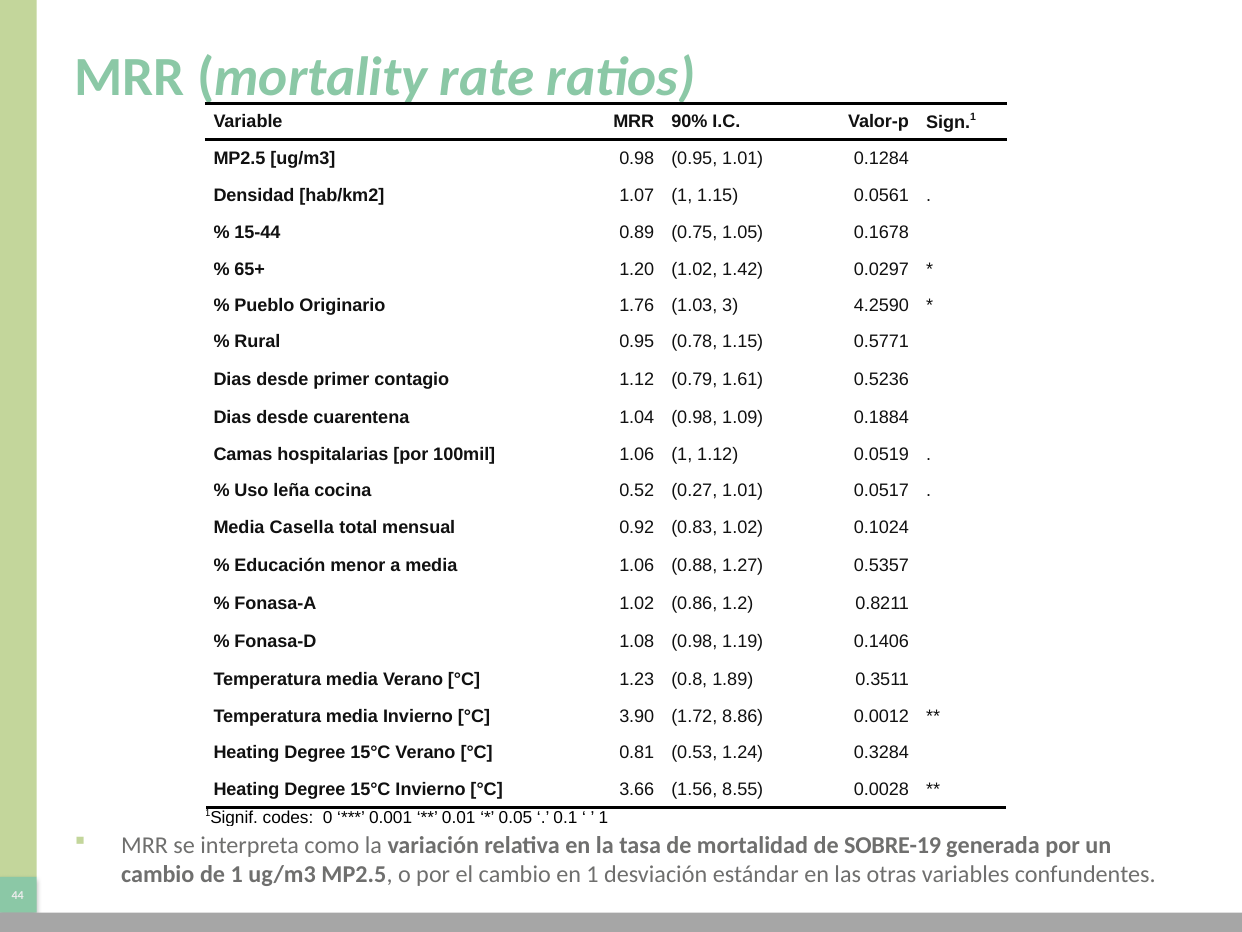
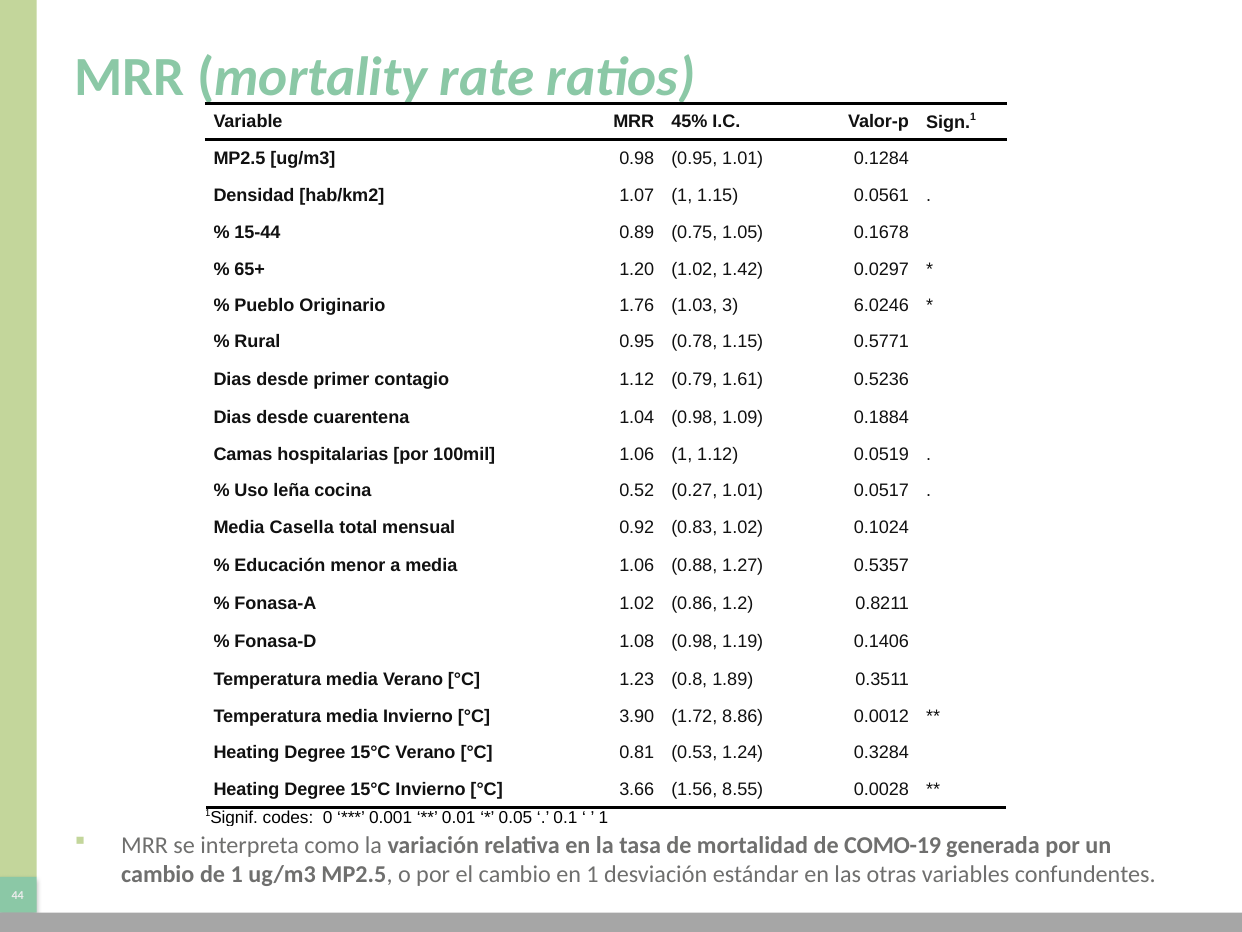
90%: 90% -> 45%
4.2590: 4.2590 -> 6.0246
SOBRE-19: SOBRE-19 -> COMO-19
